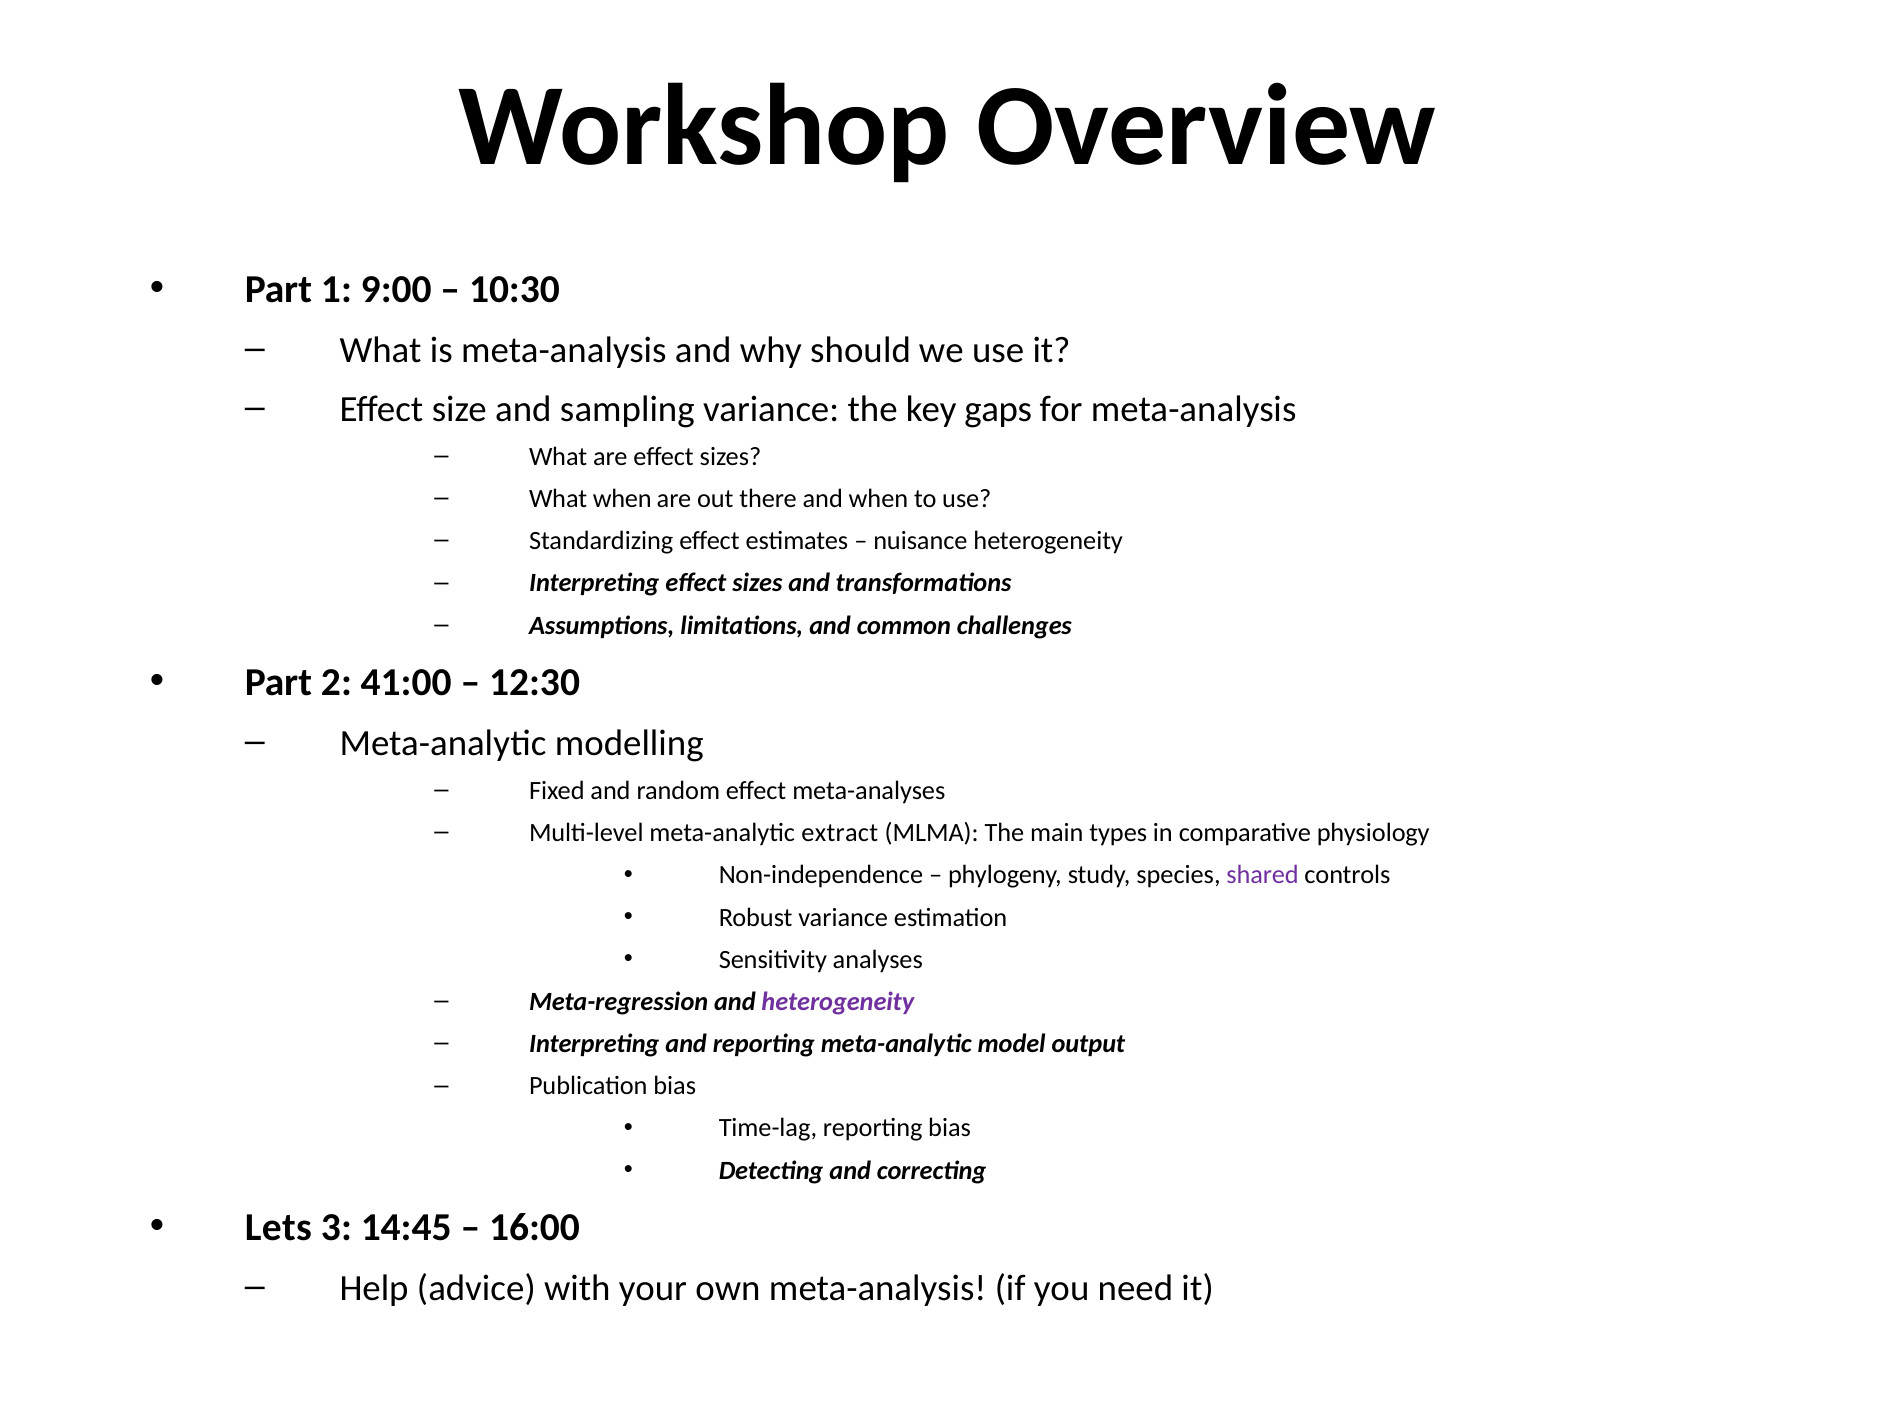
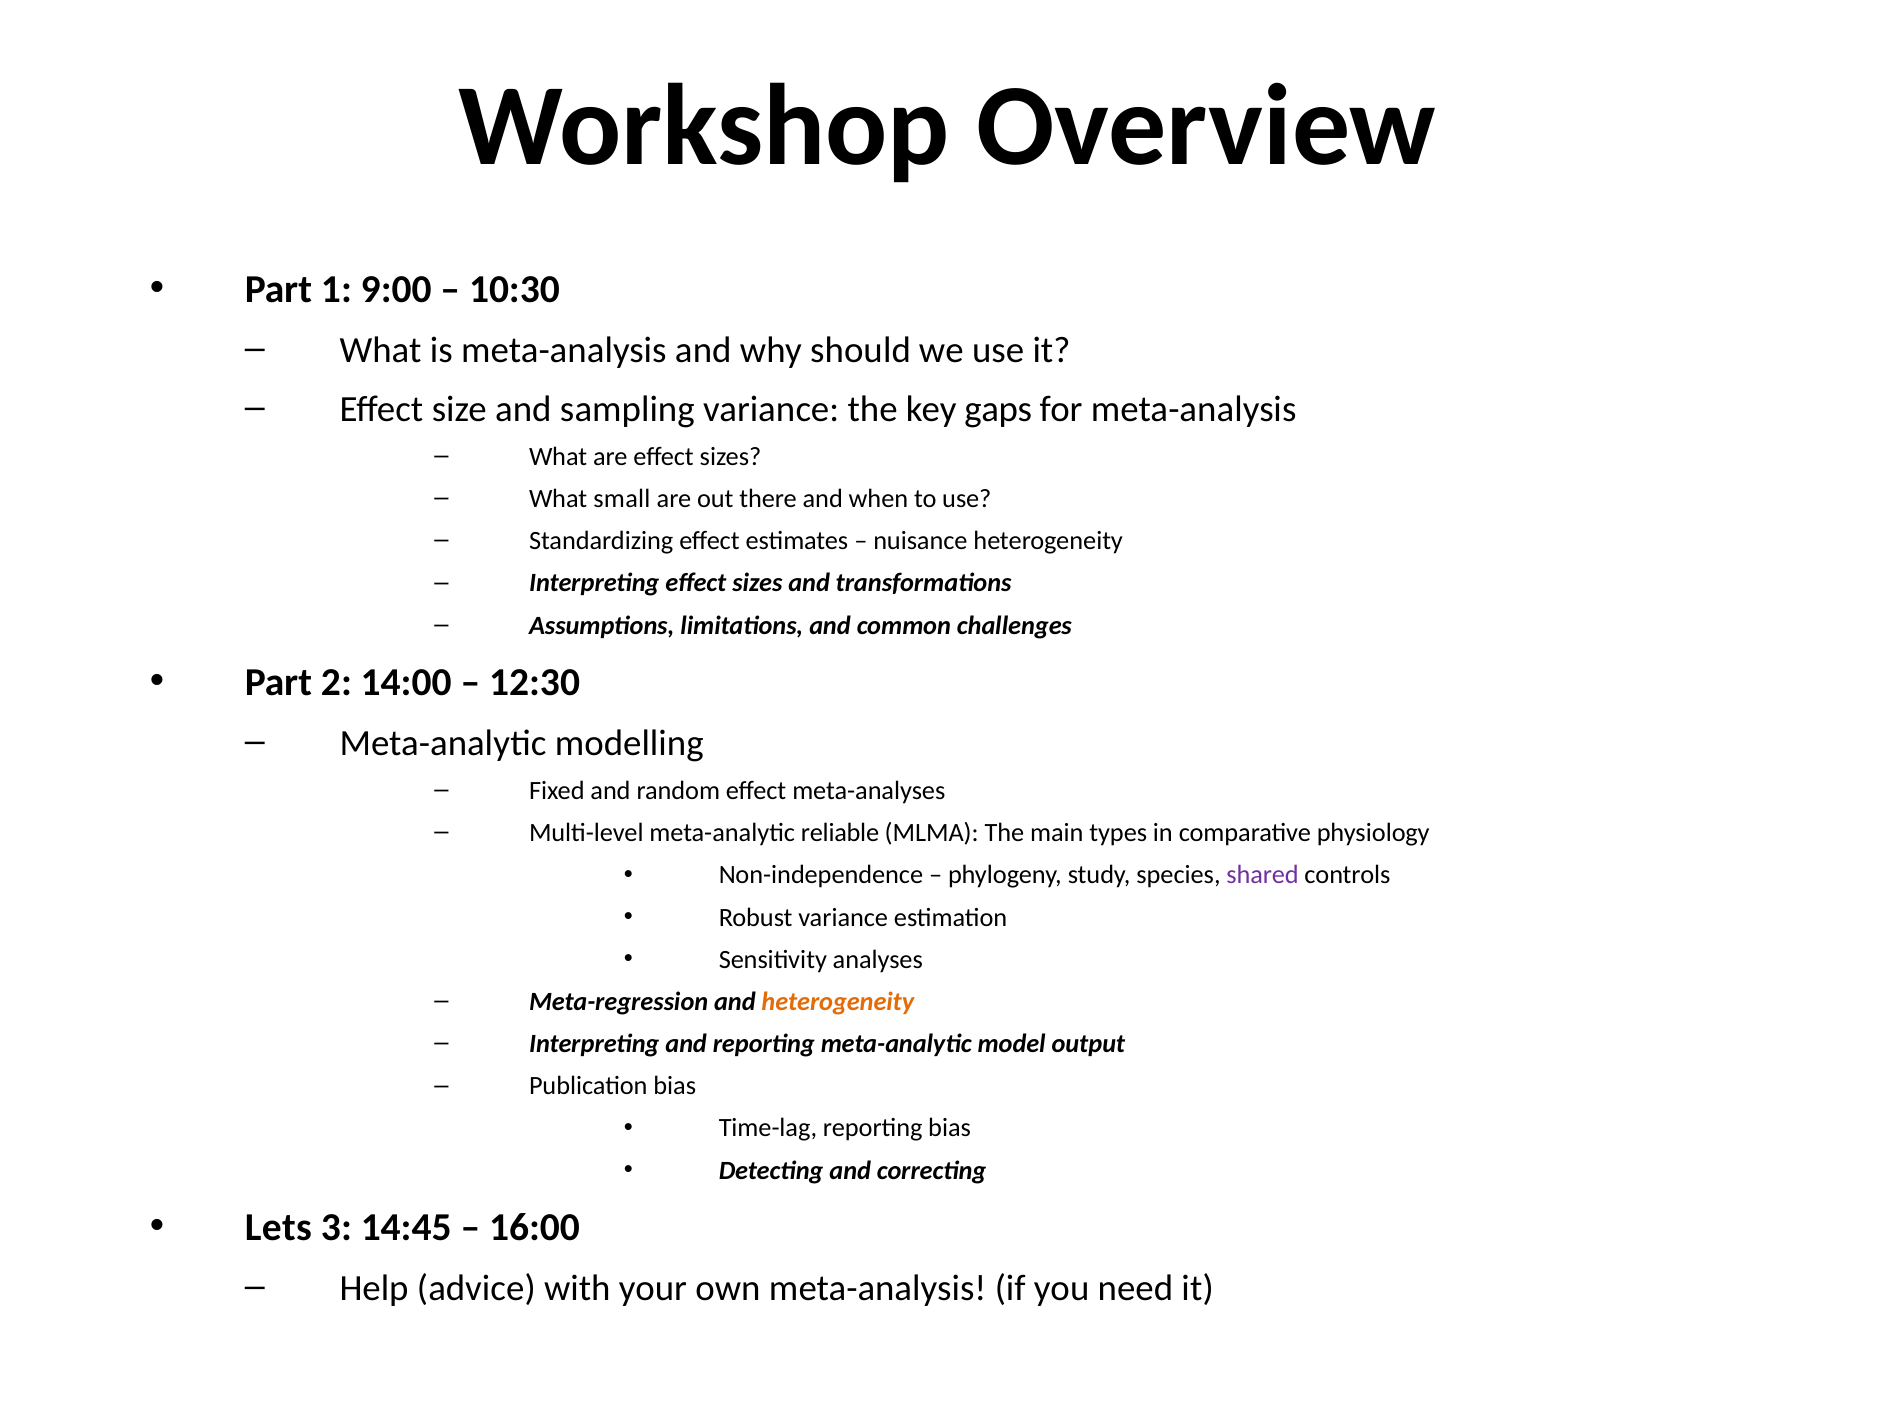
What when: when -> small
41:00: 41:00 -> 14:00
extract: extract -> reliable
heterogeneity at (838, 1002) colour: purple -> orange
